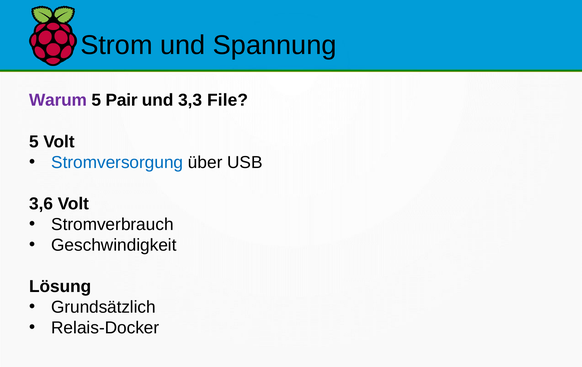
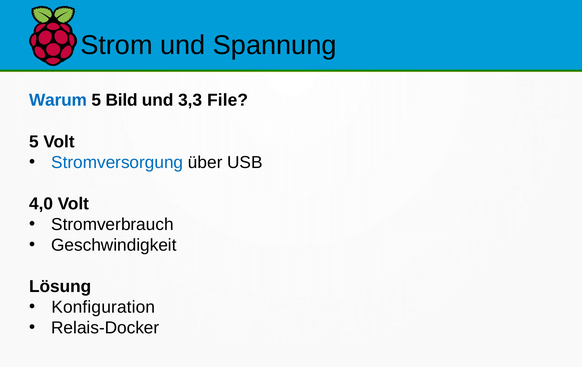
Warum colour: purple -> blue
Pair: Pair -> Bild
3,6: 3,6 -> 4,0
Grundsätzlich: Grundsätzlich -> Konfiguration
